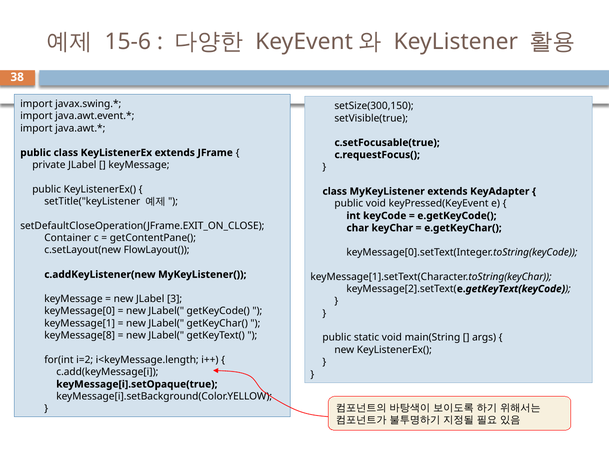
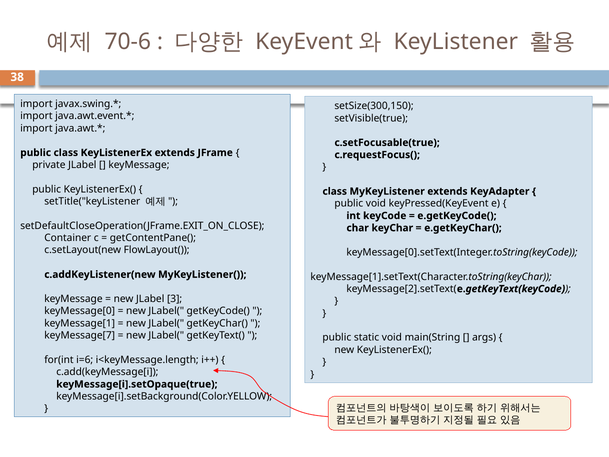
15-6: 15-6 -> 70-6
keyMessage[8: keyMessage[8 -> keyMessage[7
i=2: i=2 -> i=6
